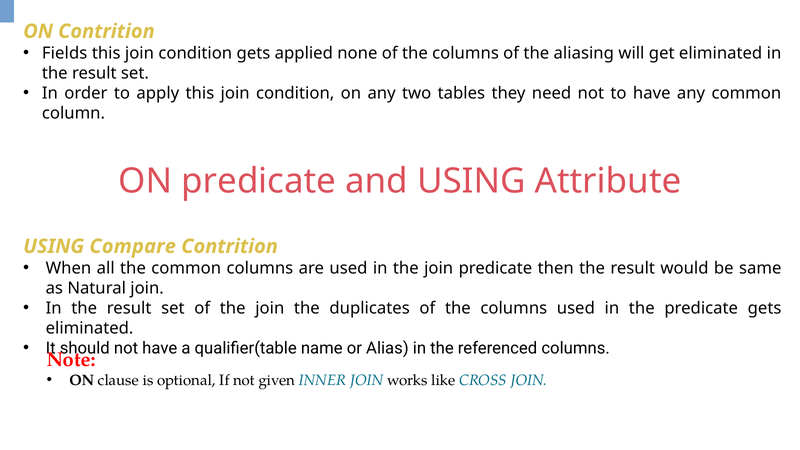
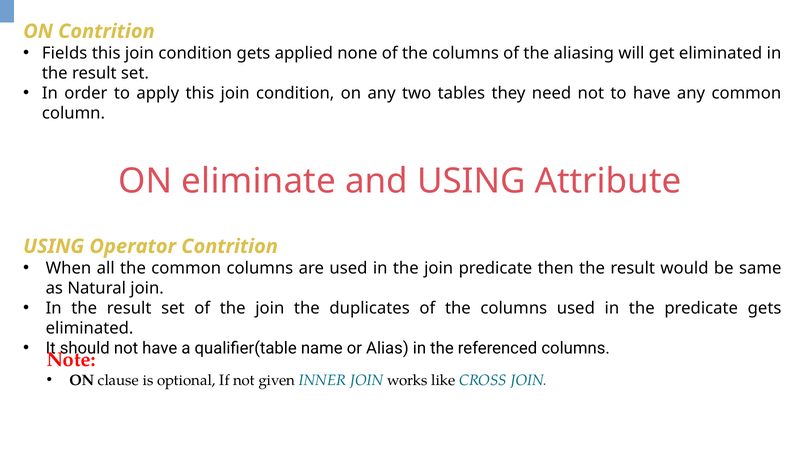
ON predicate: predicate -> eliminate
Compare: Compare -> Operator
